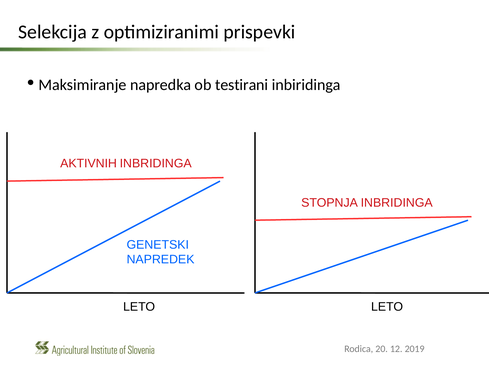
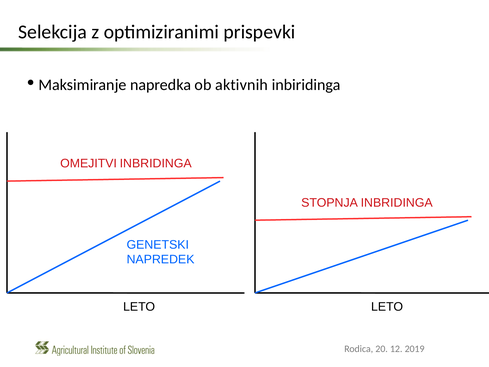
testirani: testirani -> aktivnih
AKTIVNIH: AKTIVNIH -> OMEJITVI
